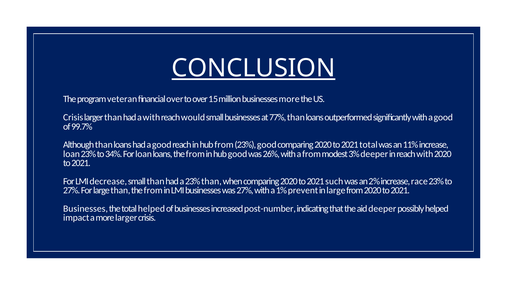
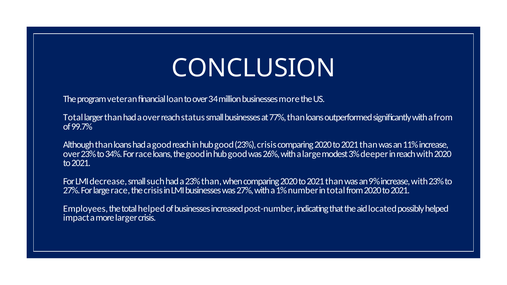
CONCLUSION underline: present -> none
financial over: over -> loan
15: 15 -> 34
Crisis at (73, 118): Crisis -> Total
a with: with -> over
would: would -> status
with a good: good -> from
reach in hub from: from -> good
23% good: good -> crisis
total at (369, 145): total -> than
loan at (72, 154): loan -> over
For loan: loan -> race
loans the from: from -> good
a from: from -> large
small than: than -> such
such at (334, 181): such -> than
2%: 2% -> 9%
increase race: race -> with
large than: than -> race
from at (153, 191): from -> crisis
prevent: prevent -> number
in large: large -> total
Businesses at (86, 209): Businesses -> Employees
aid deeper: deeper -> located
